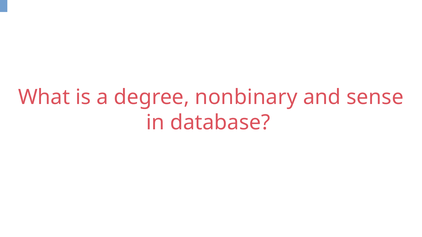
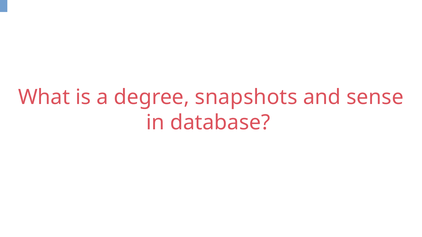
nonbinary: nonbinary -> snapshots
